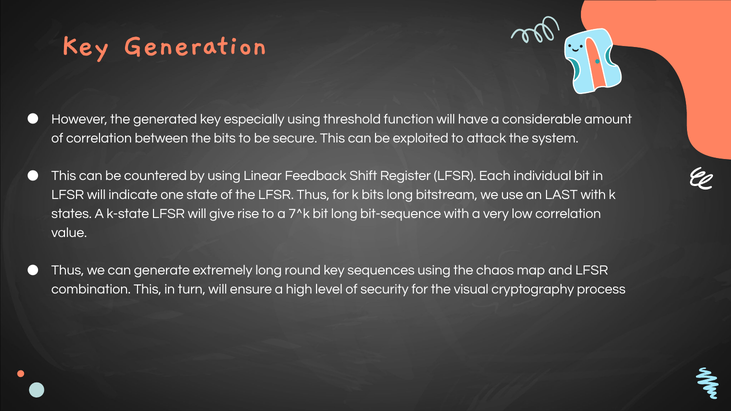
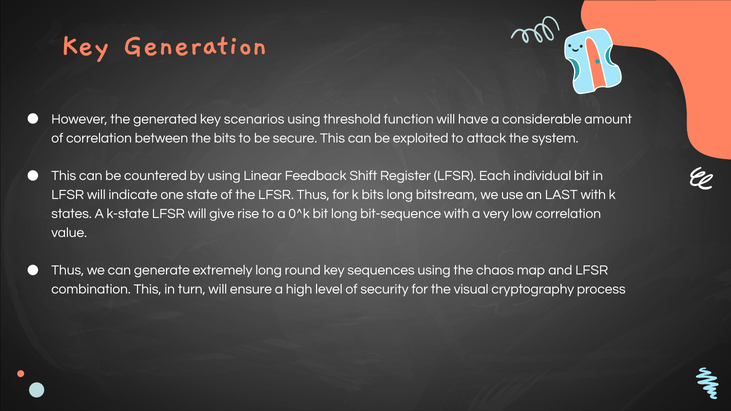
especially: especially -> scenarios
7^k: 7^k -> 0^k
